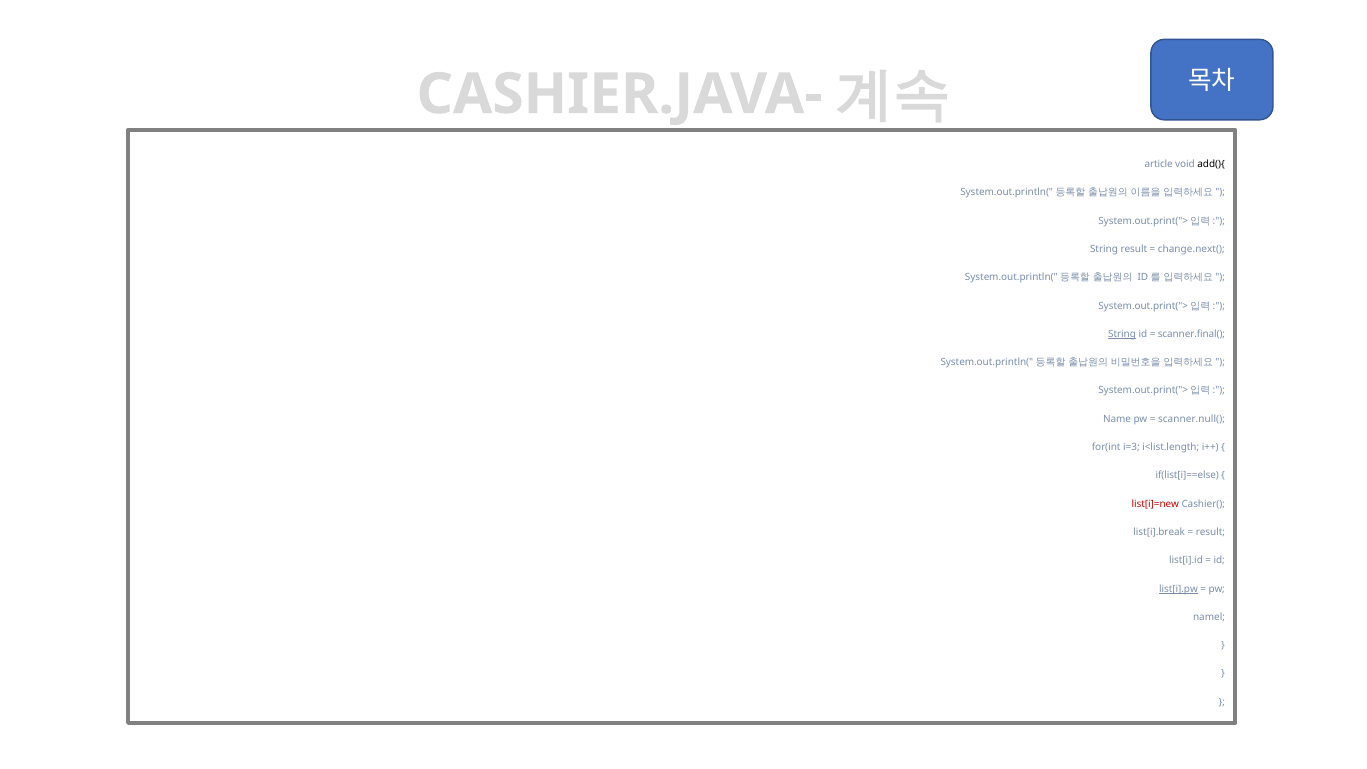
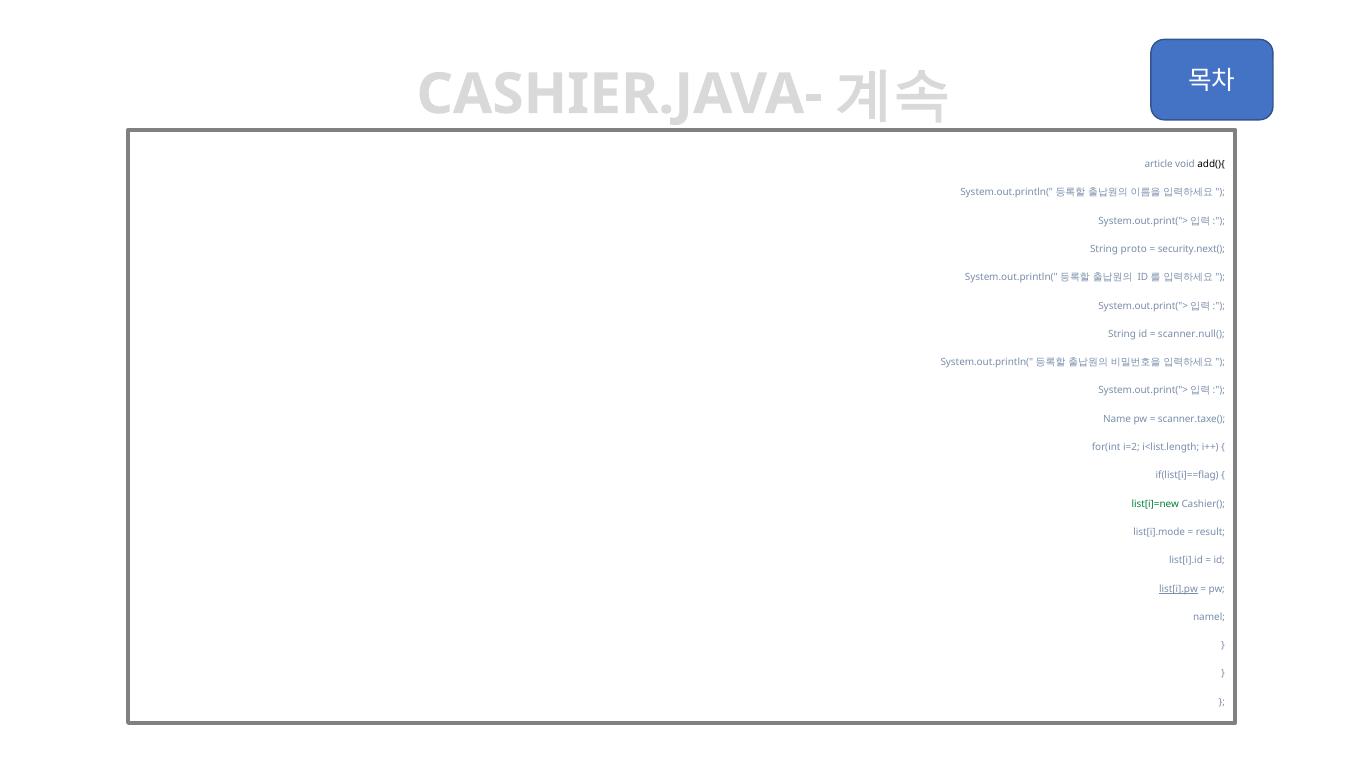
String result: result -> proto
change.next(: change.next( -> security.next(
String at (1122, 334) underline: present -> none
scanner.final(: scanner.final( -> scanner.null(
scanner.null(: scanner.null( -> scanner.taxe(
i=3: i=3 -> i=2
if(list[i]==else: if(list[i]==else -> if(list[i]==flag
list[i]=new colour: red -> green
list[i].break: list[i].break -> list[i].mode
